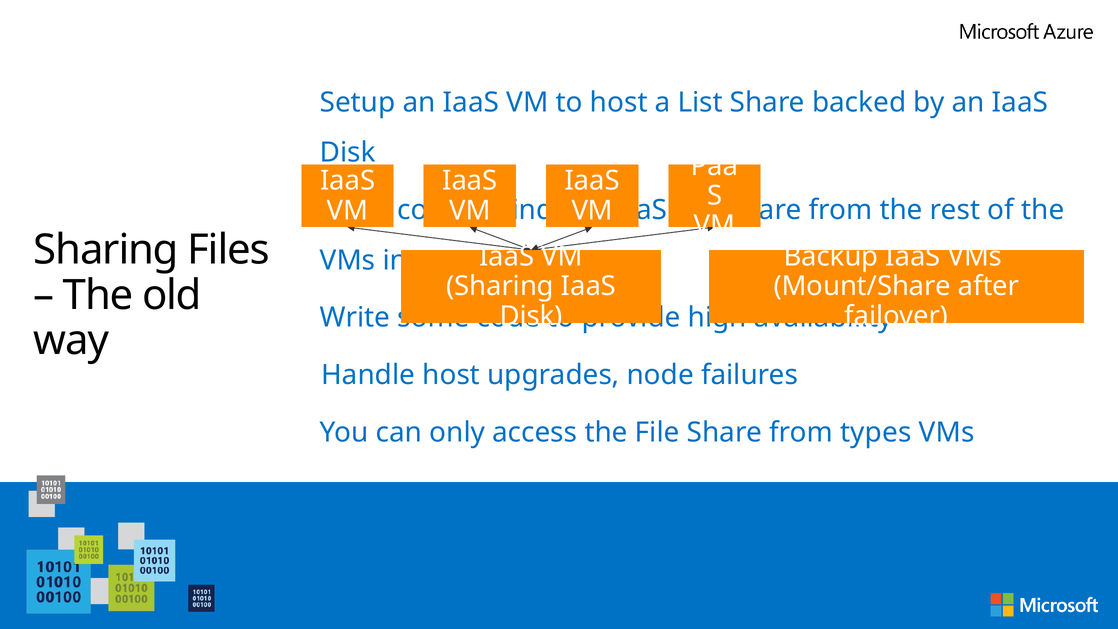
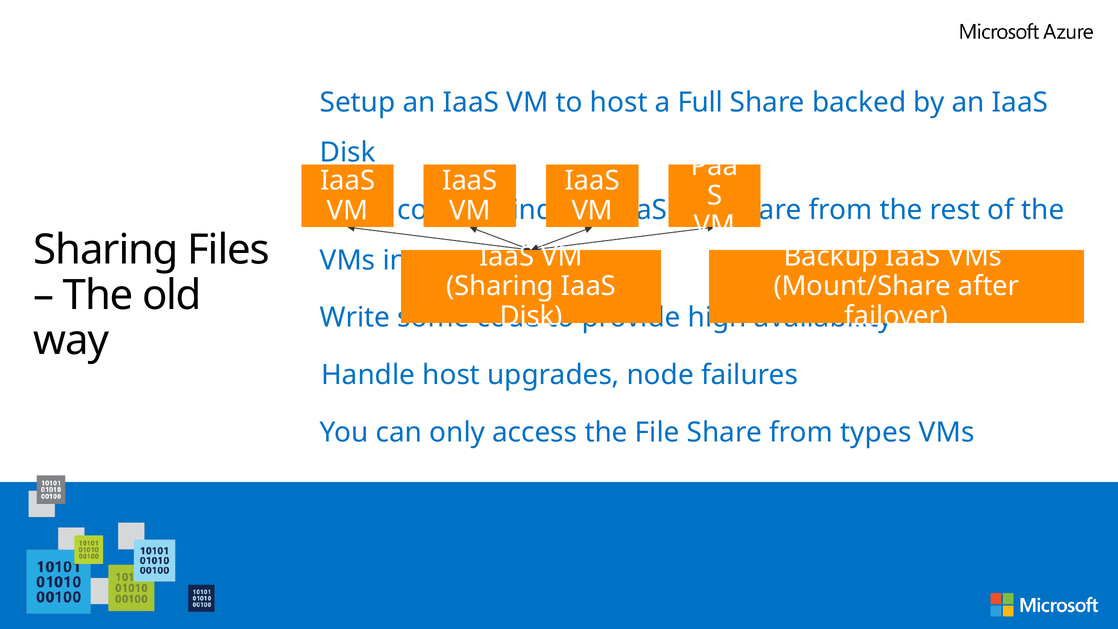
List: List -> Full
